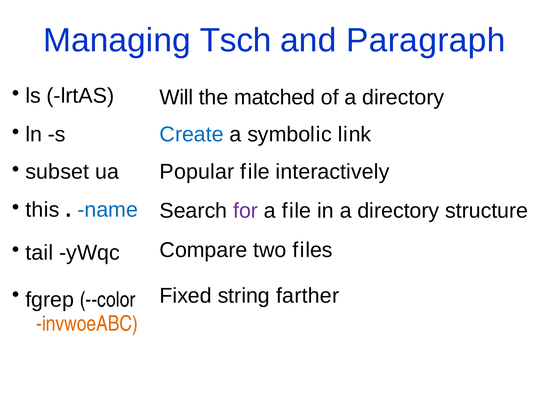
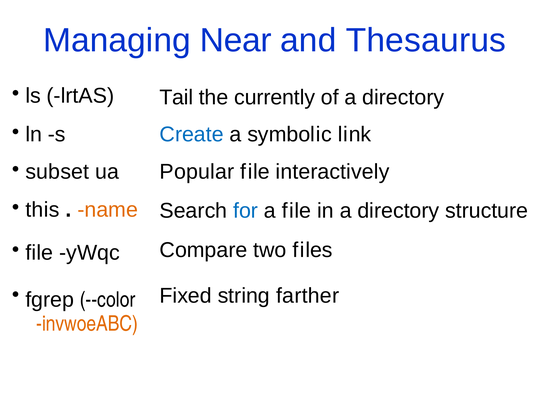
Tsch: Tsch -> Near
Paragraph: Paragraph -> Thesaurus
Will: Will -> Tail
matched: matched -> currently
name colour: blue -> orange
for colour: purple -> blue
tail at (39, 252): tail -> file
